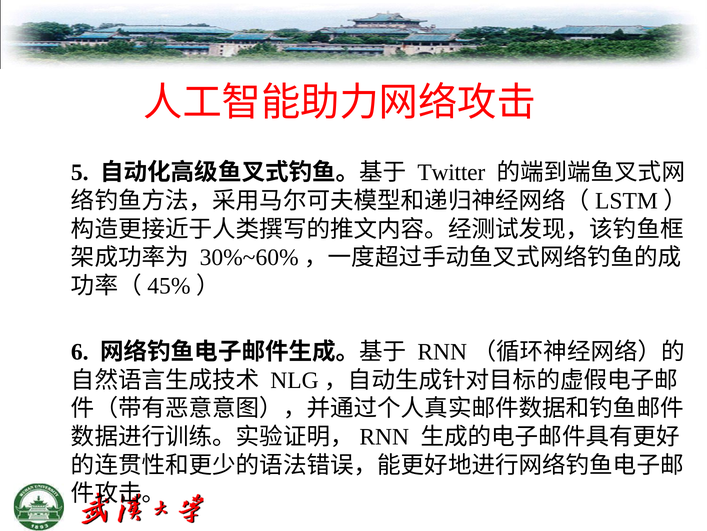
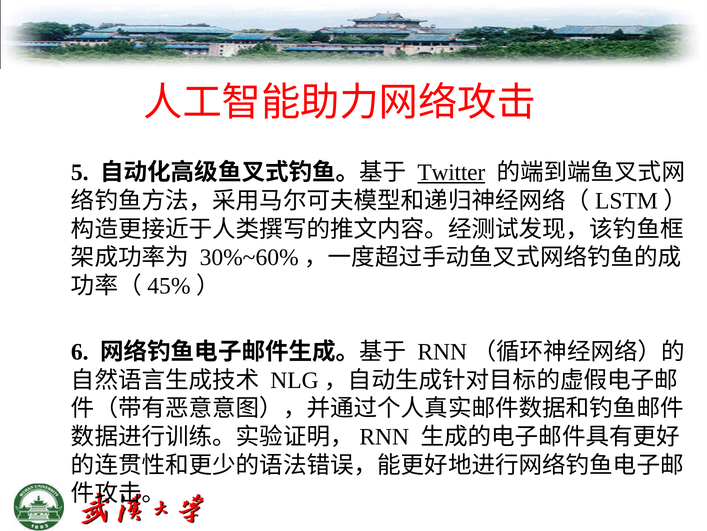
Twitter underline: none -> present
